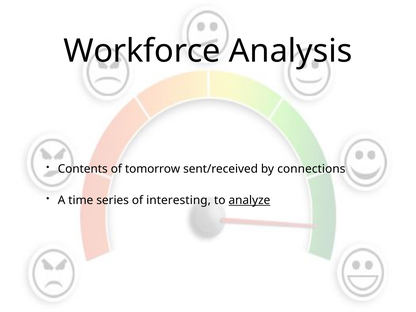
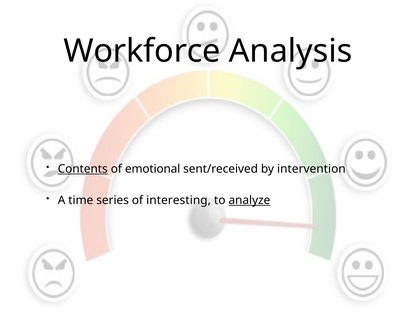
Contents underline: none -> present
tomorrow: tomorrow -> emotional
connections: connections -> intervention
